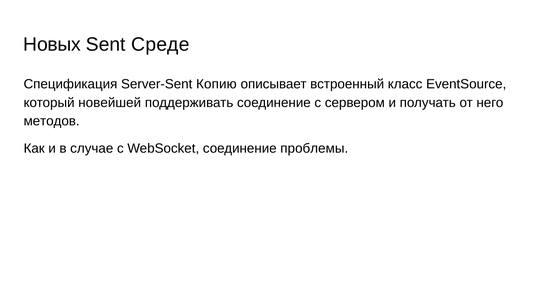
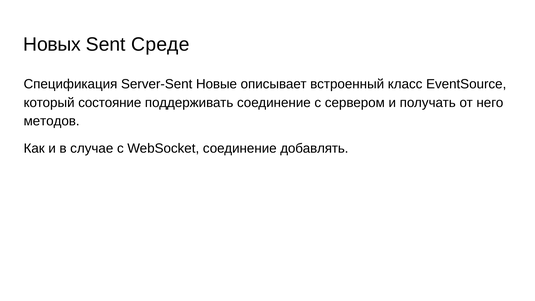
Копию: Копию -> Новые
новейшей: новейшей -> состояние
проблемы: проблемы -> добавлять
